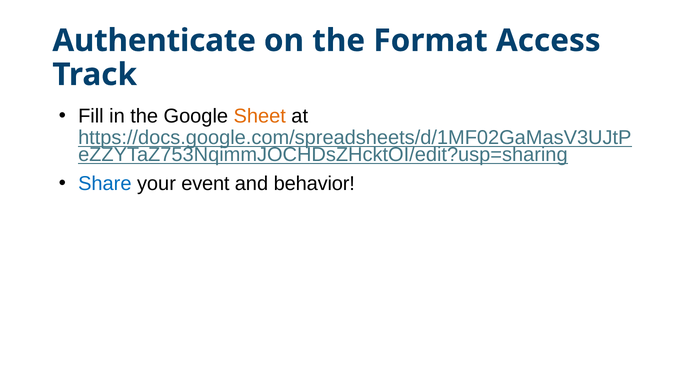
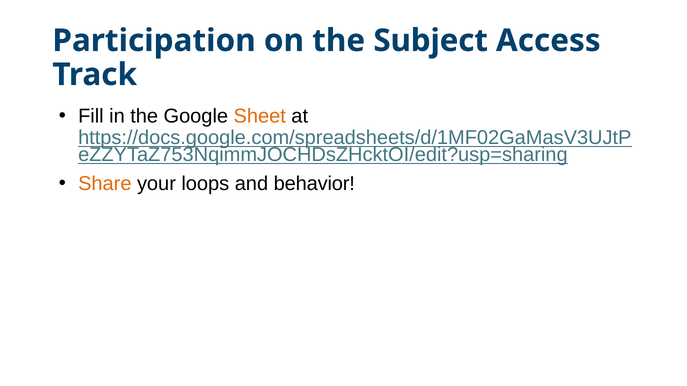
Authenticate: Authenticate -> Participation
Format: Format -> Subject
Share colour: blue -> orange
event: event -> loops
